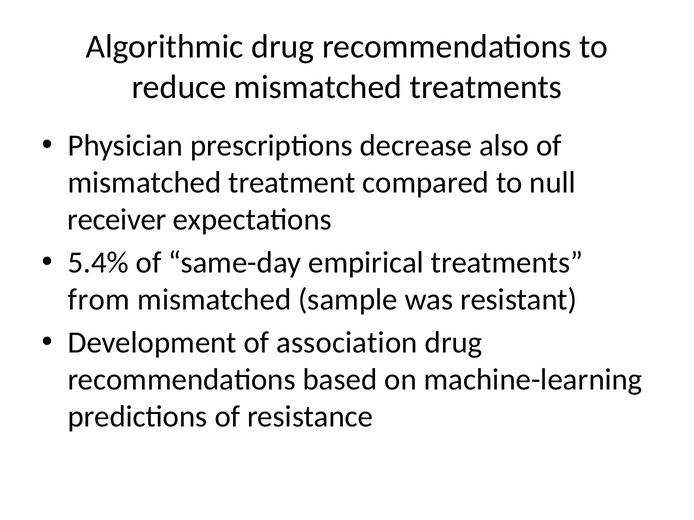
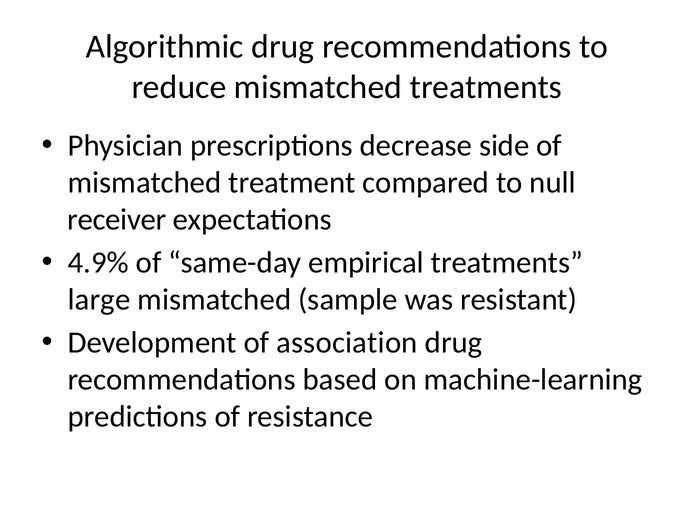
also: also -> side
5.4%: 5.4% -> 4.9%
from: from -> large
